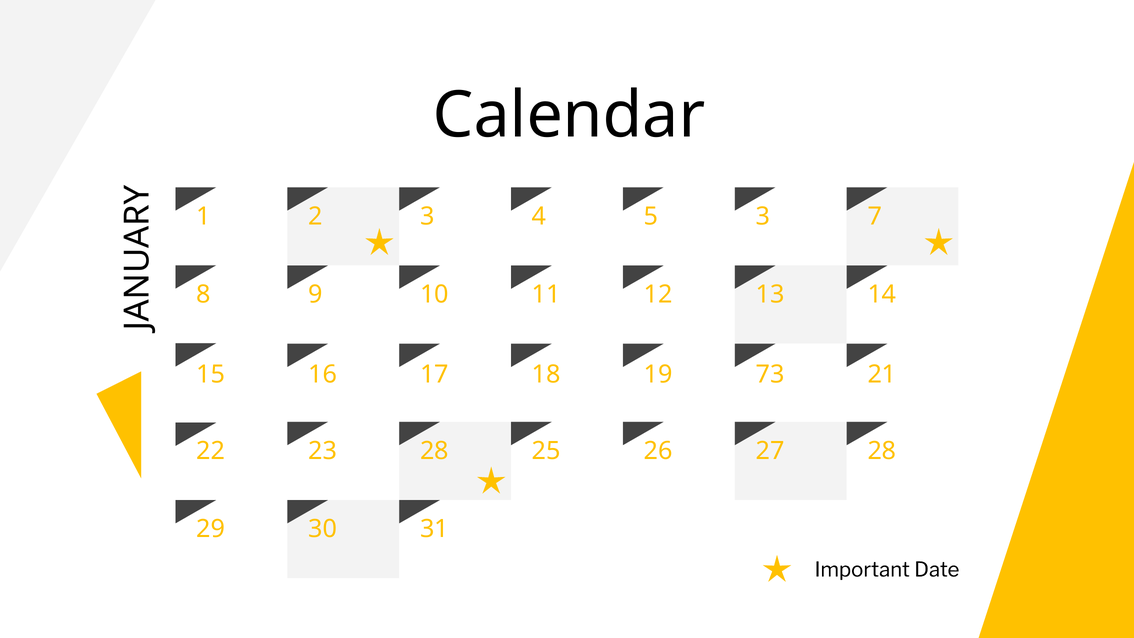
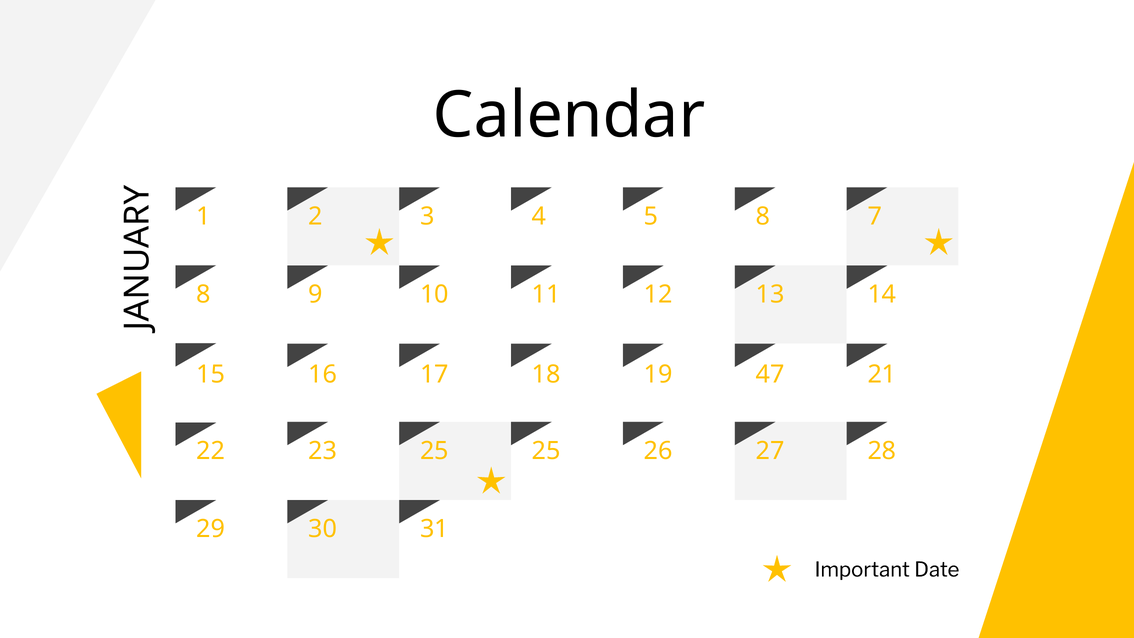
5 3: 3 -> 8
73: 73 -> 47
23 28: 28 -> 25
